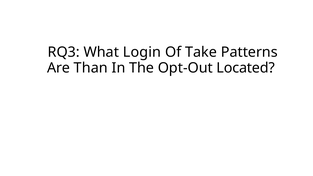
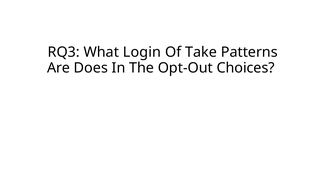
Than: Than -> Does
Located: Located -> Choices
